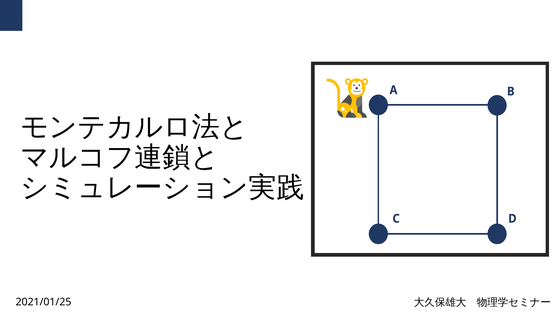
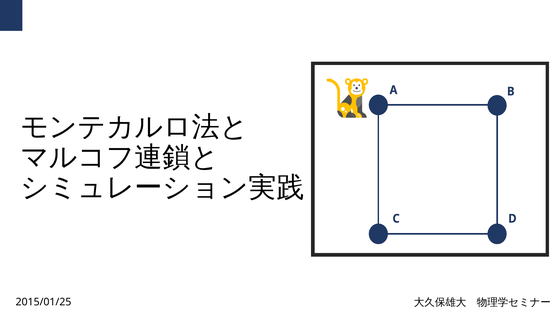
2021/01/25: 2021/01/25 -> 2015/01/25
